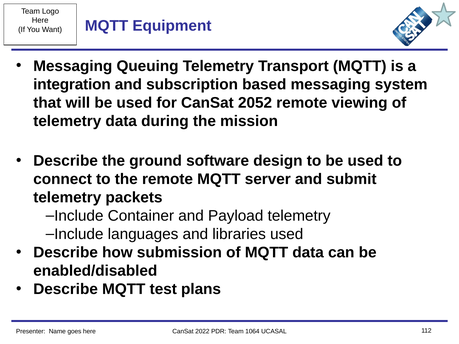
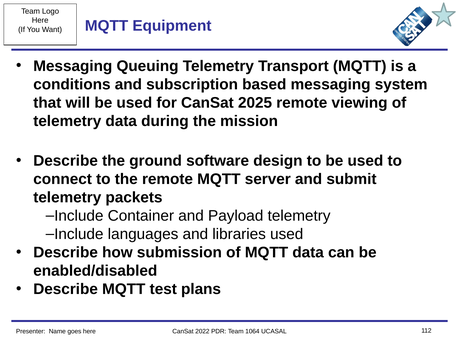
integration: integration -> conditions
2052: 2052 -> 2025
